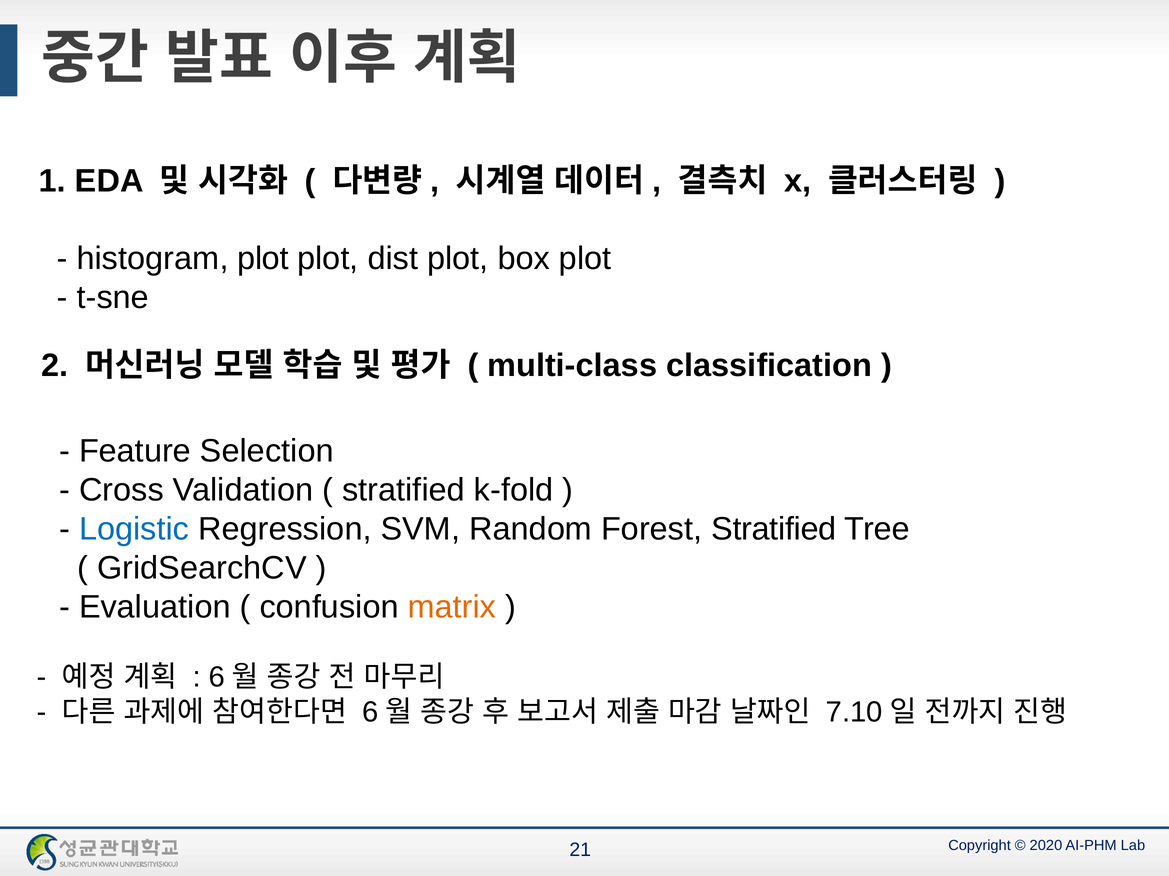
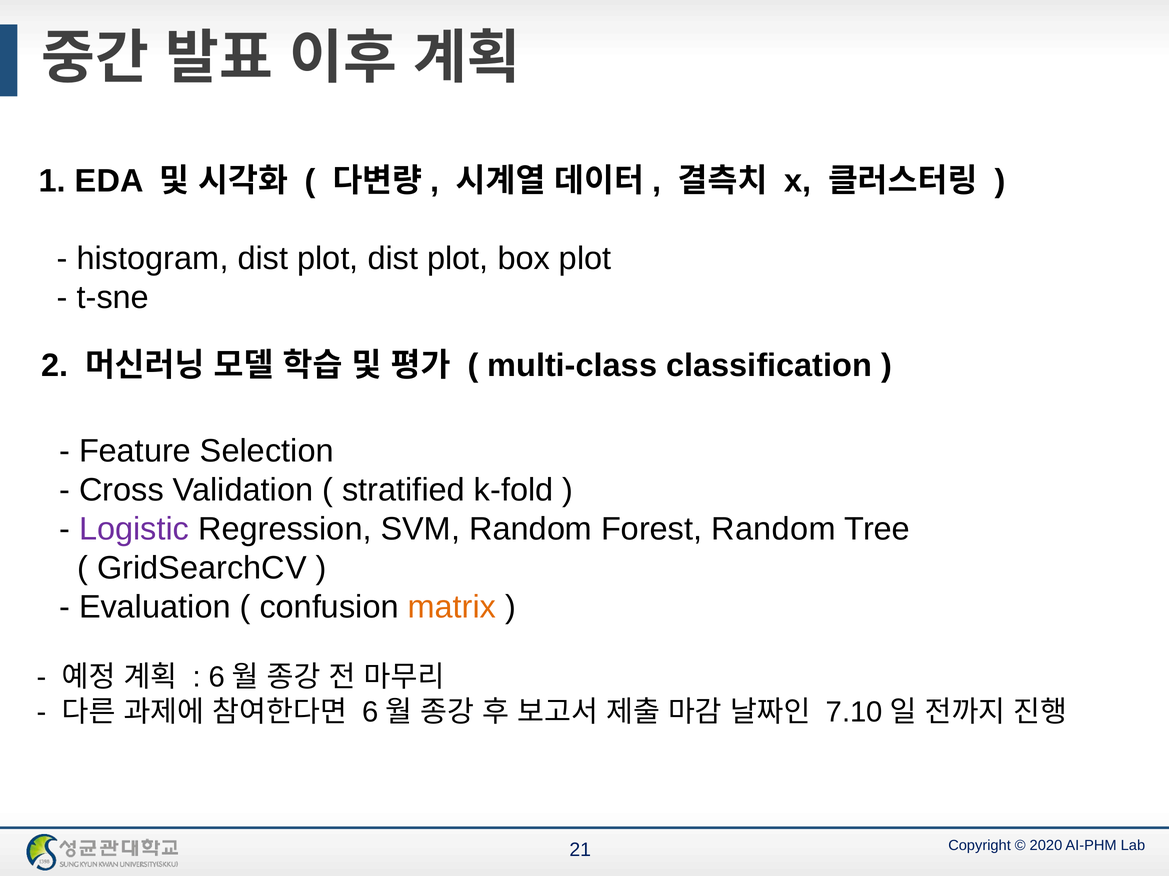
histogram plot: plot -> dist
Logistic colour: blue -> purple
Forest Stratified: Stratified -> Random
